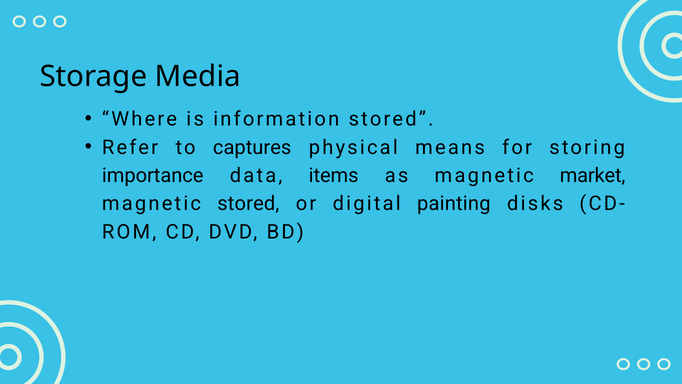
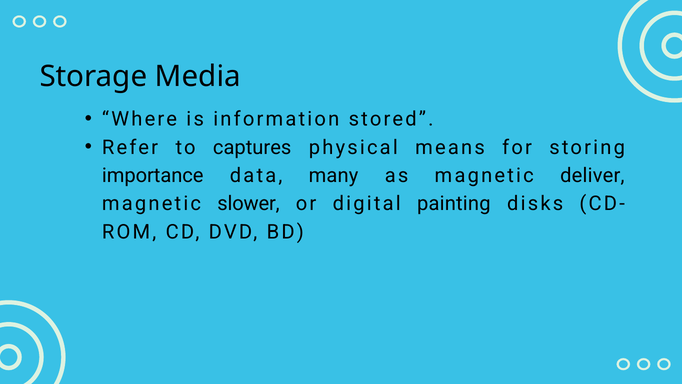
items: items -> many
market: market -> deliver
magnetic stored: stored -> slower
